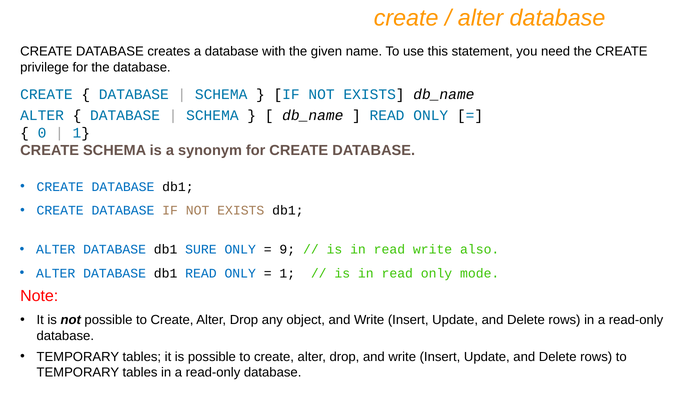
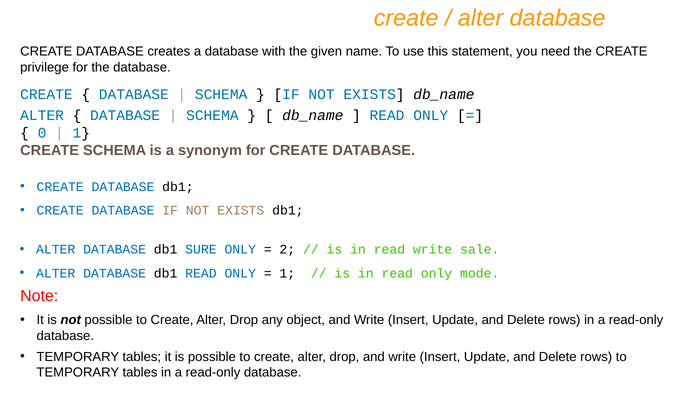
9: 9 -> 2
also: also -> sale
